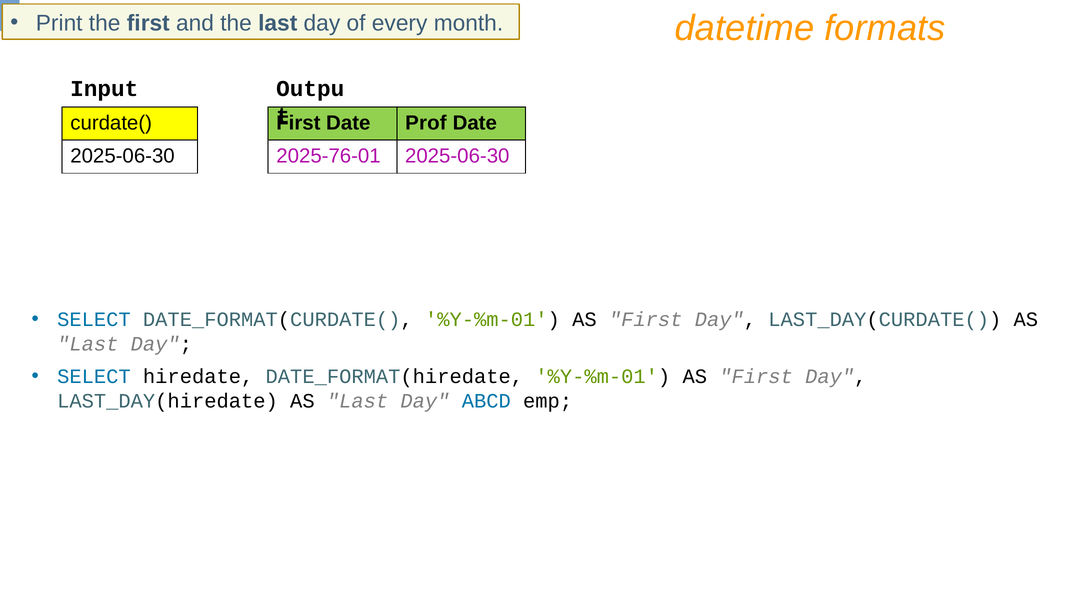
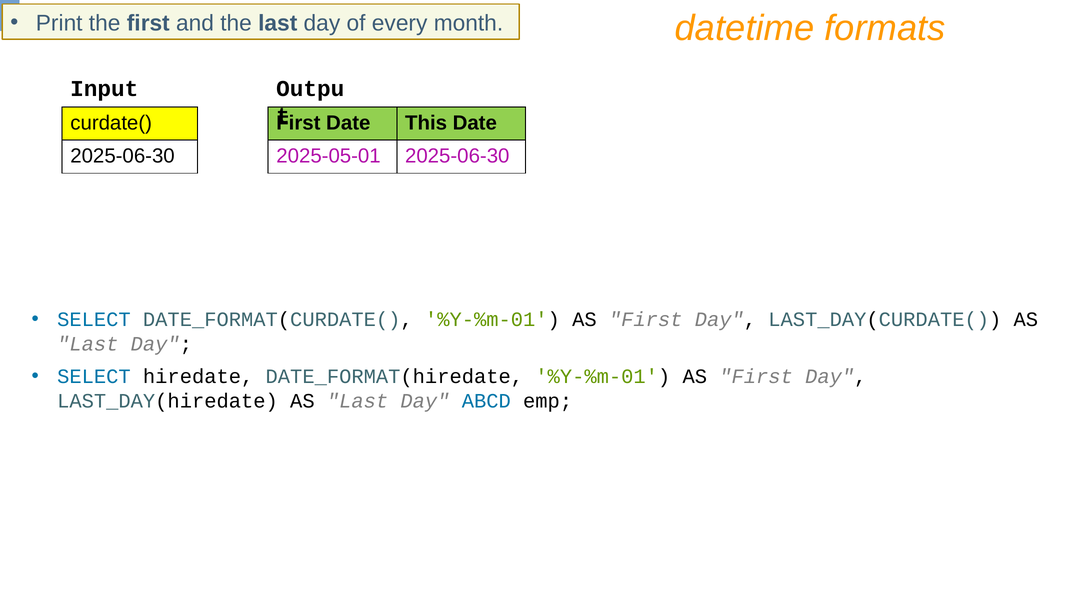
Prof: Prof -> This
2025-76-01: 2025-76-01 -> 2025-05-01
